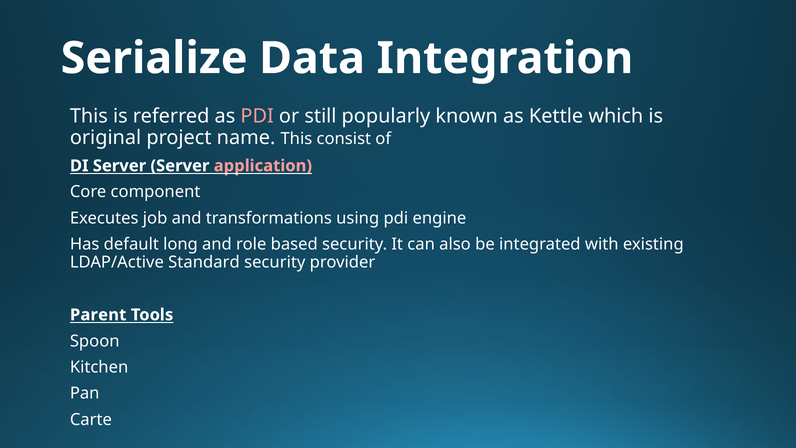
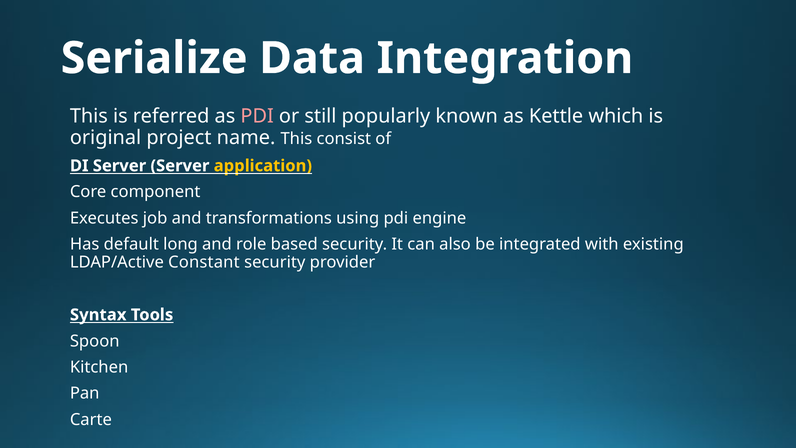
application colour: pink -> yellow
Standard: Standard -> Constant
Parent: Parent -> Syntax
